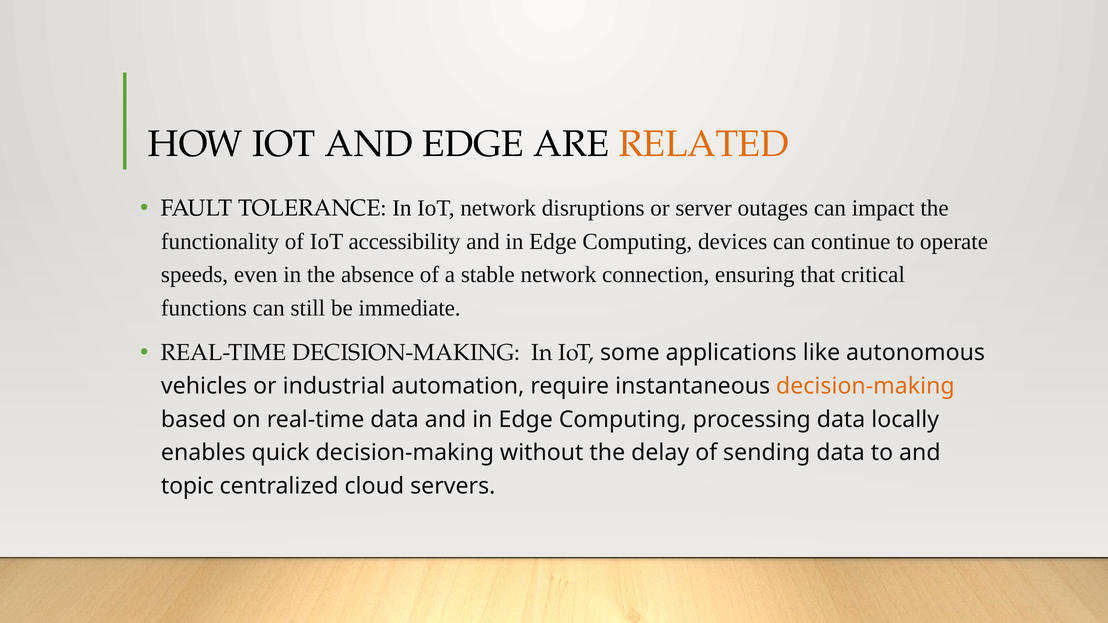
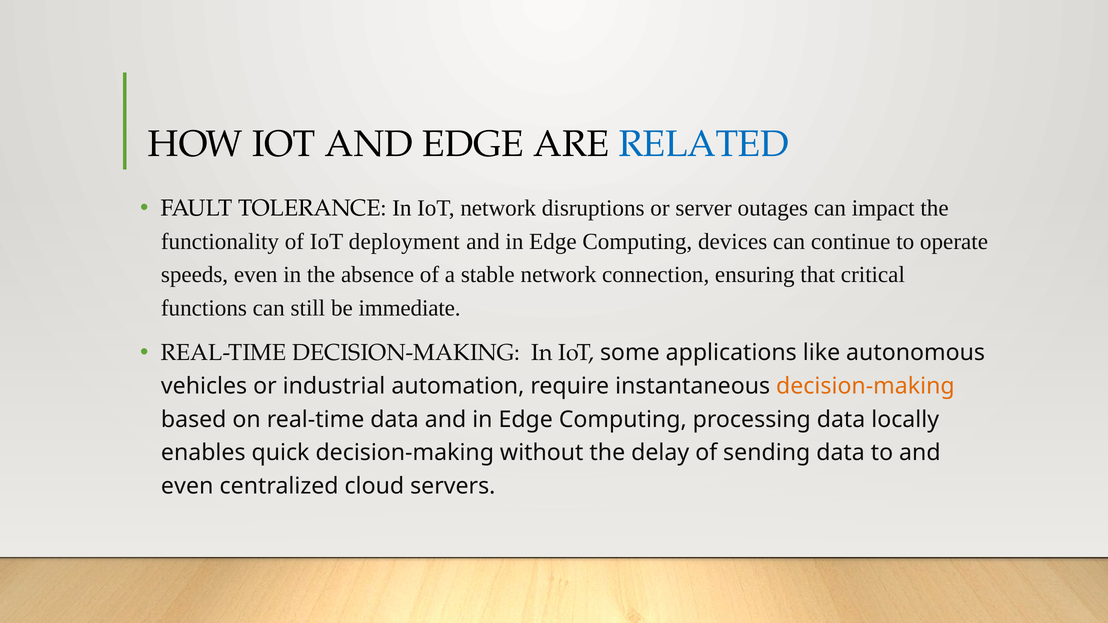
RELATED colour: orange -> blue
accessibility: accessibility -> deployment
topic at (187, 486): topic -> even
